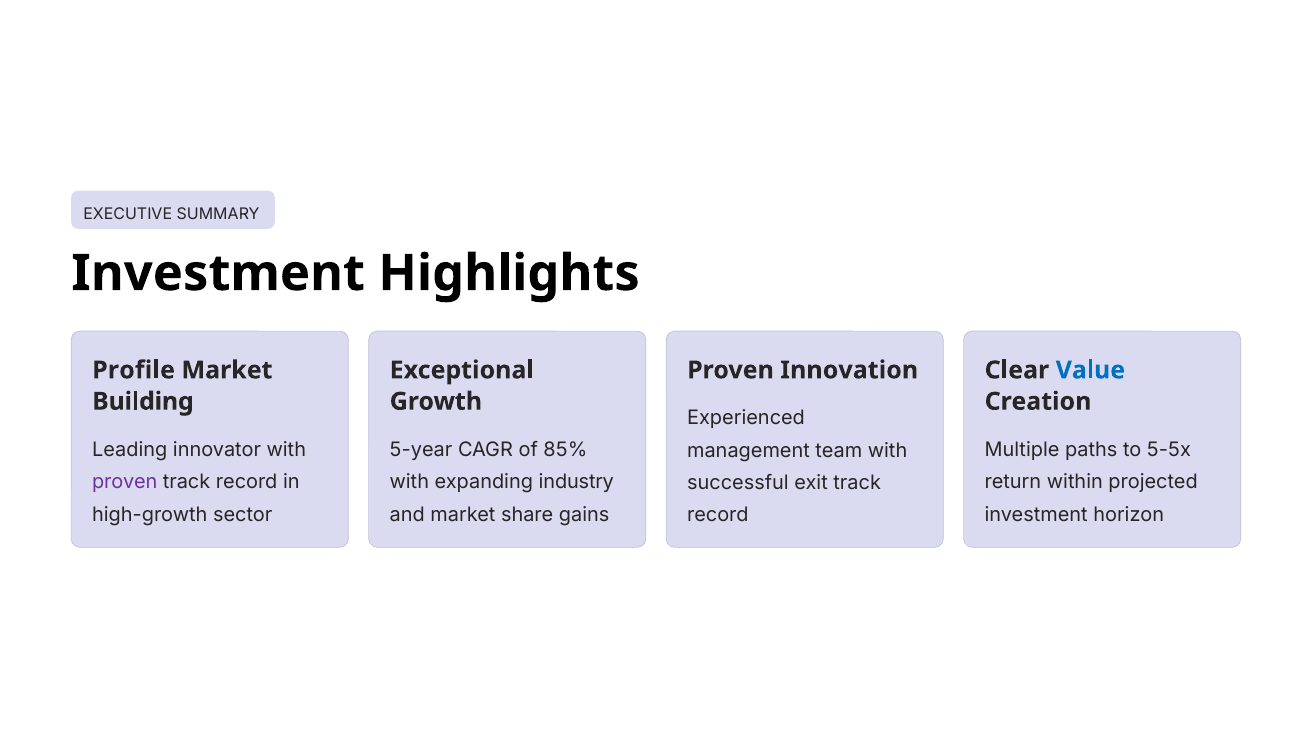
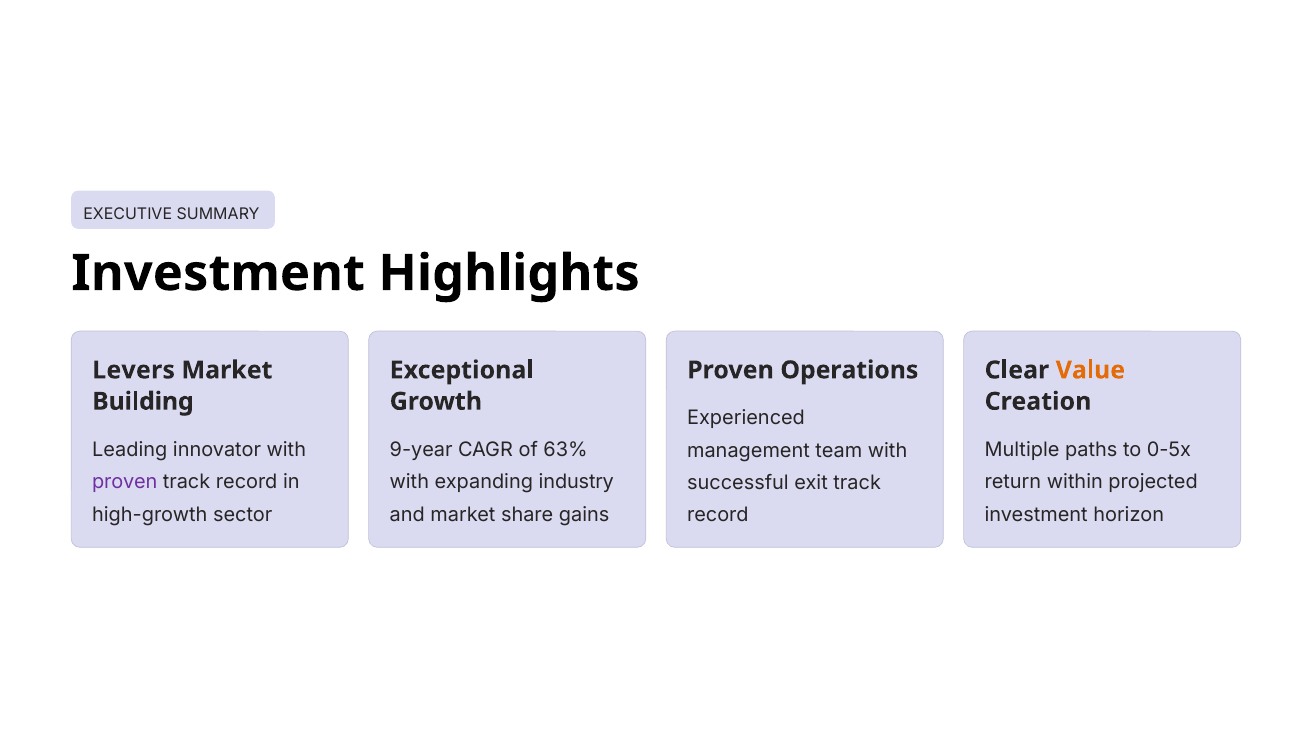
Innovation: Innovation -> Operations
Profile: Profile -> Levers
Value colour: blue -> orange
5-year: 5-year -> 9-year
85%: 85% -> 63%
5-5x: 5-5x -> 0-5x
